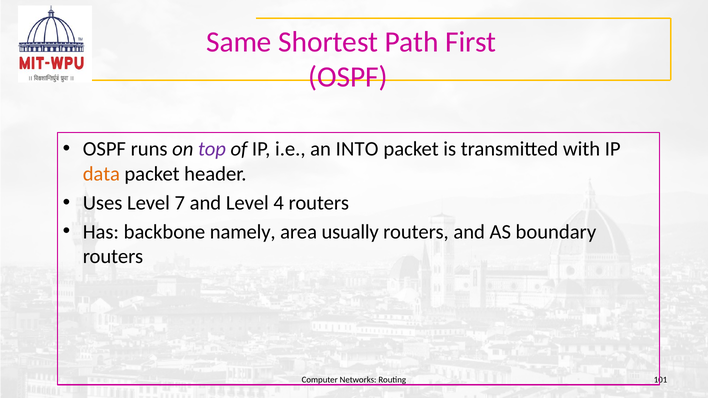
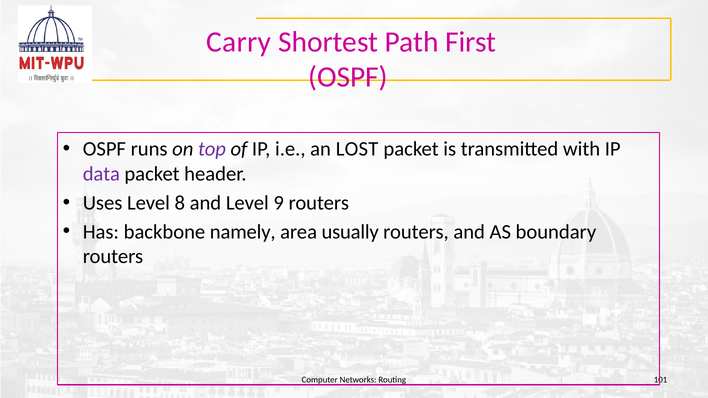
Same: Same -> Carry
INTO: INTO -> LOST
data colour: orange -> purple
7: 7 -> 8
4: 4 -> 9
